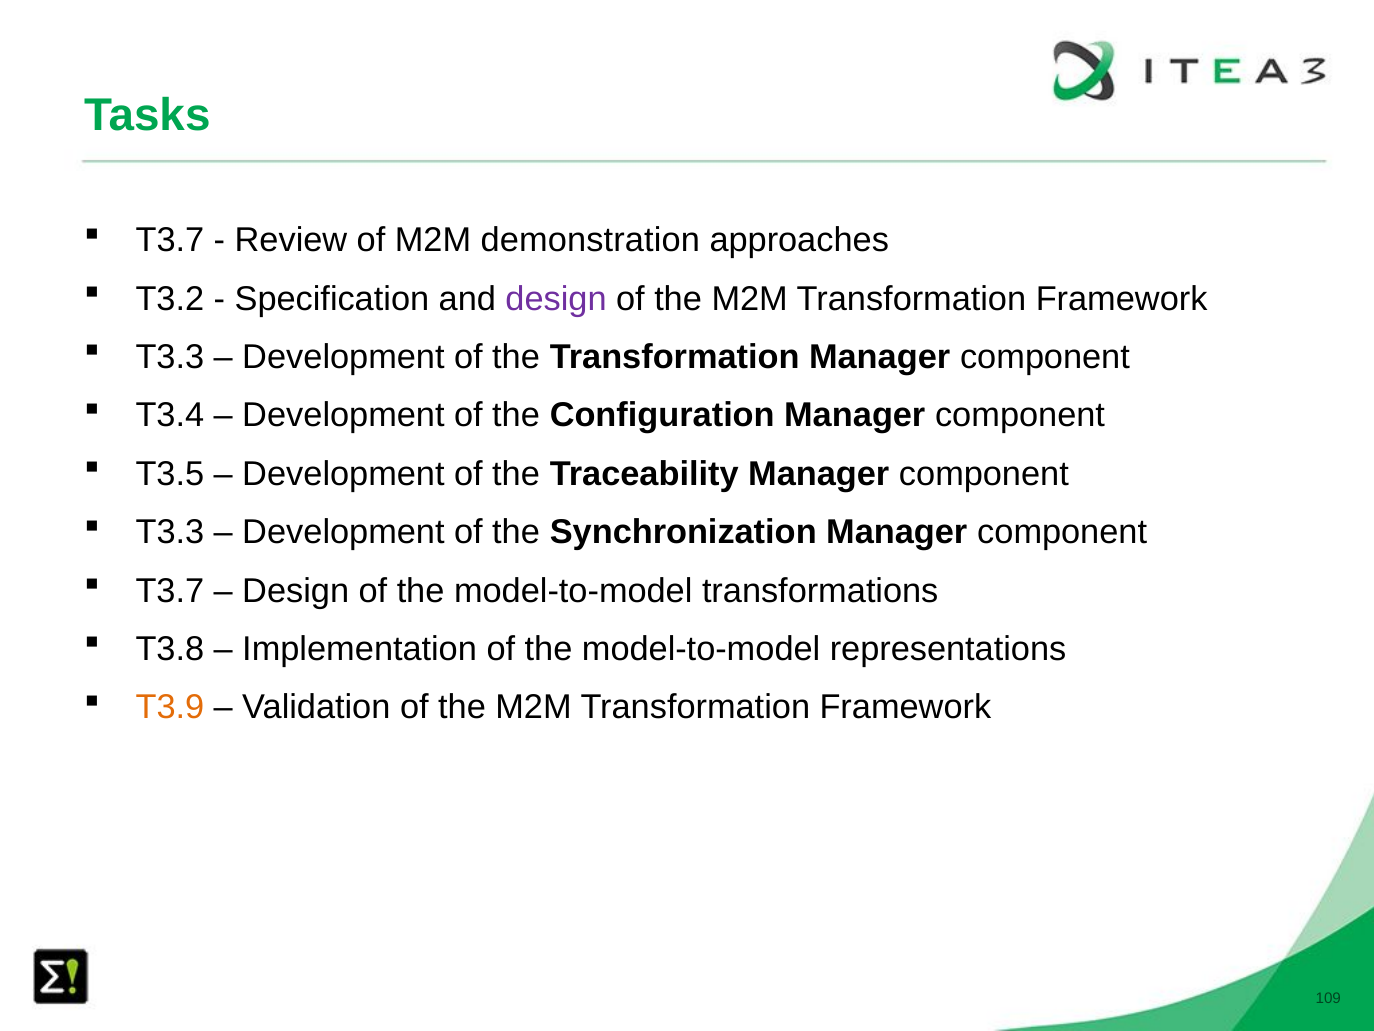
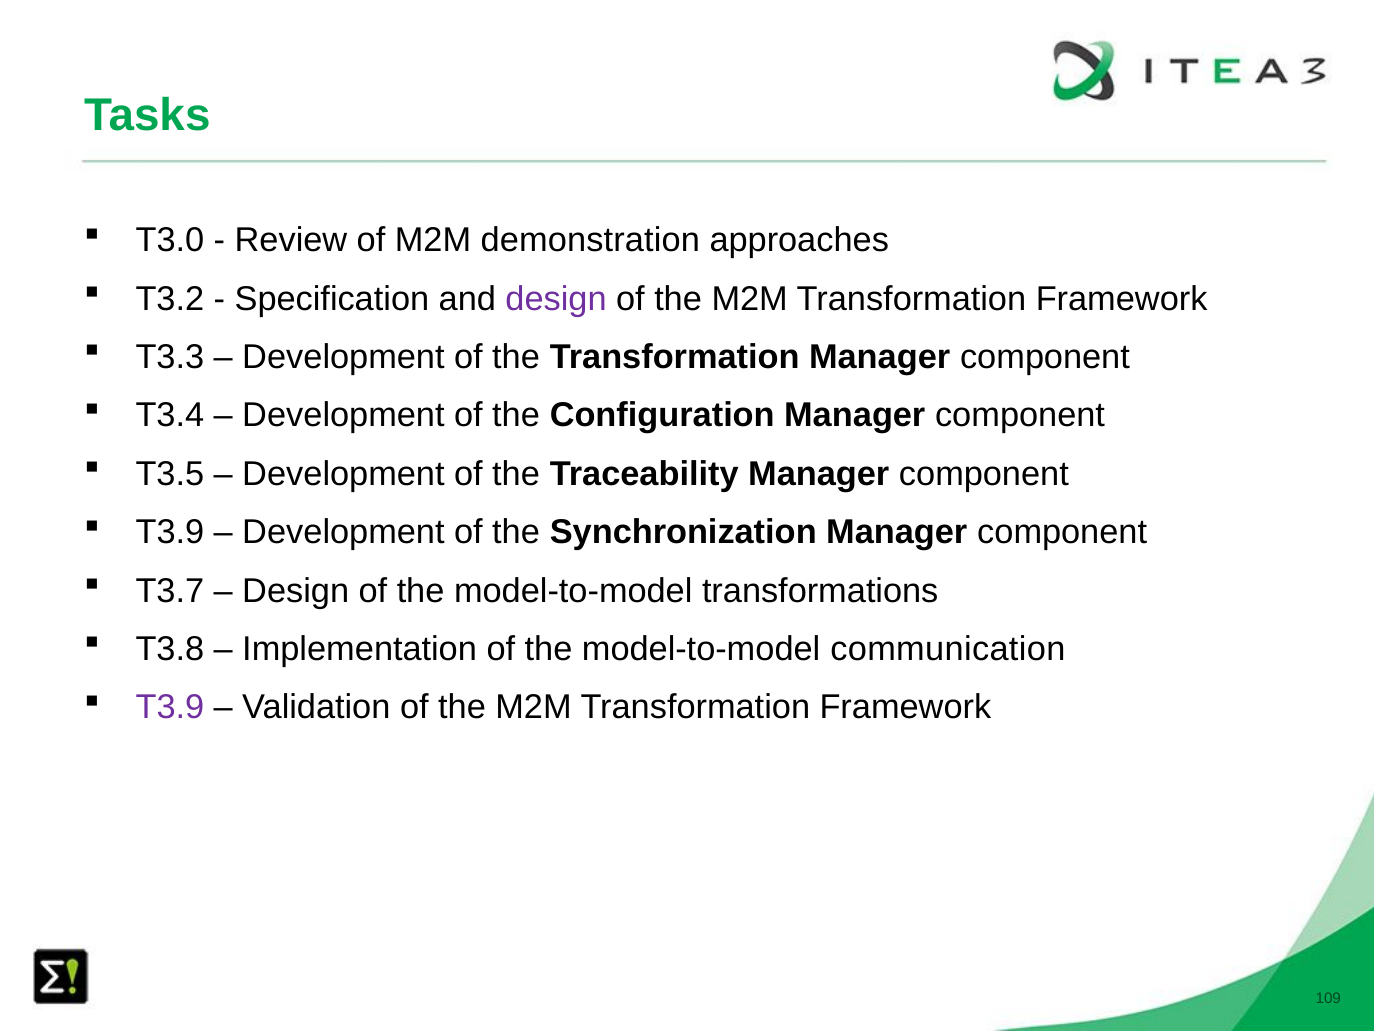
T3.7 at (170, 240): T3.7 -> T3.0
T3.3 at (170, 532): T3.3 -> T3.9
representations: representations -> communication
T3.9 at (170, 707) colour: orange -> purple
